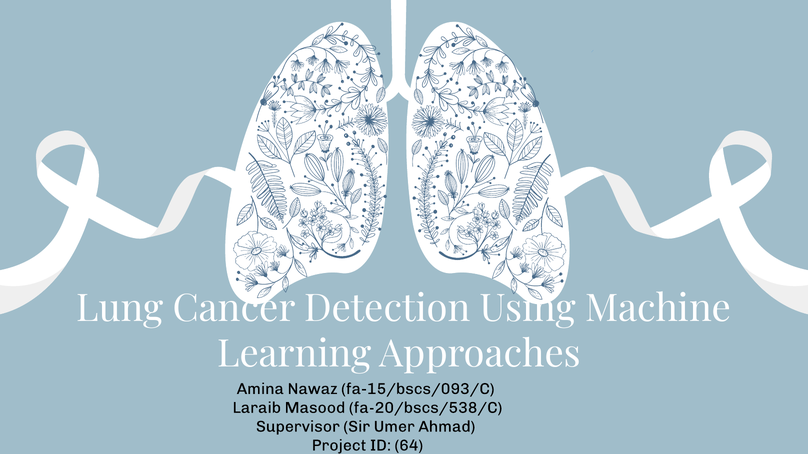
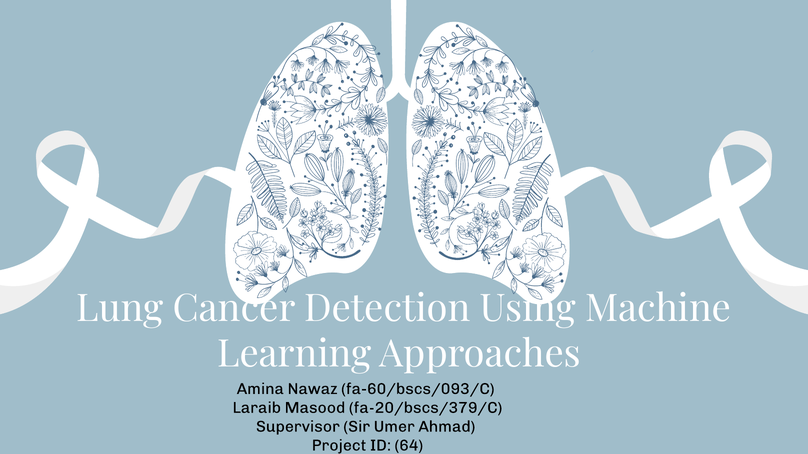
fa-15/bscs/093/C: fa-15/bscs/093/C -> fa-60/bscs/093/C
fa-20/bscs/538/C: fa-20/bscs/538/C -> fa-20/bscs/379/C
